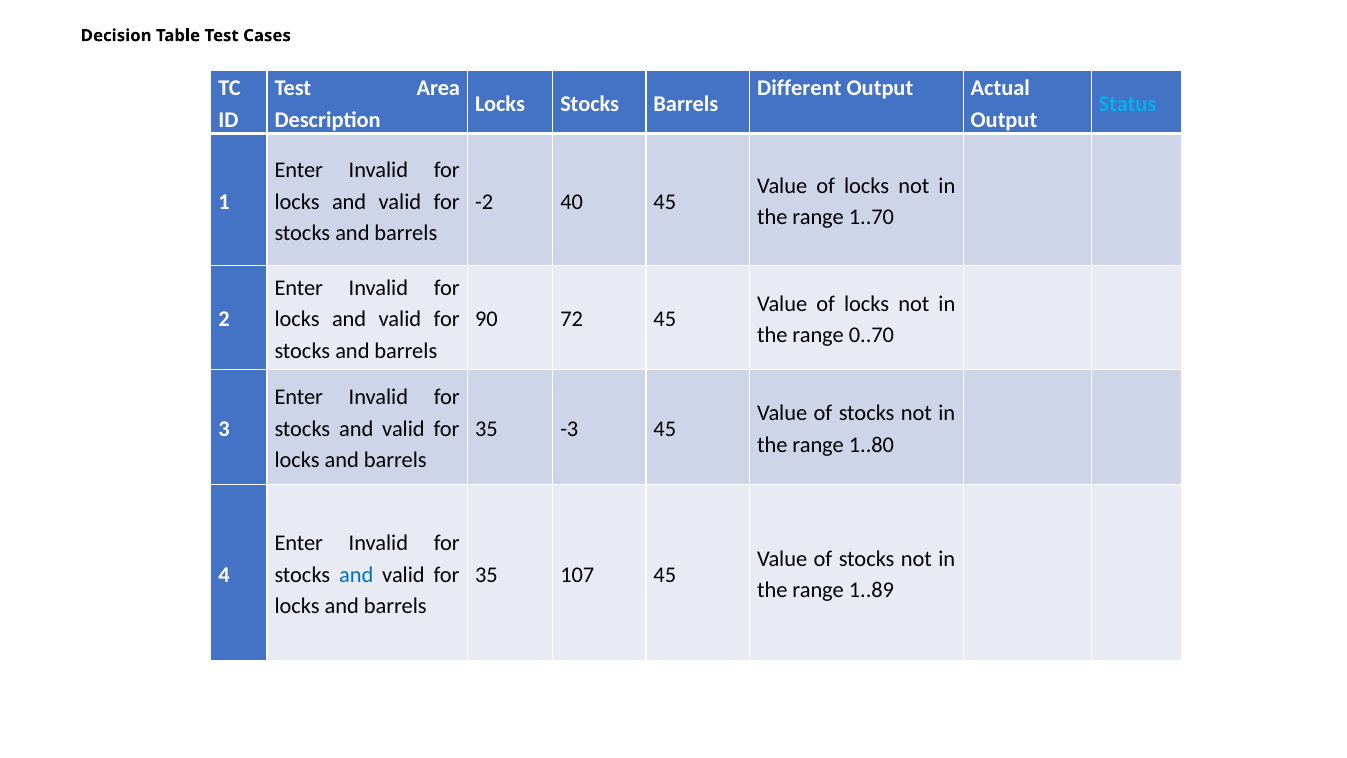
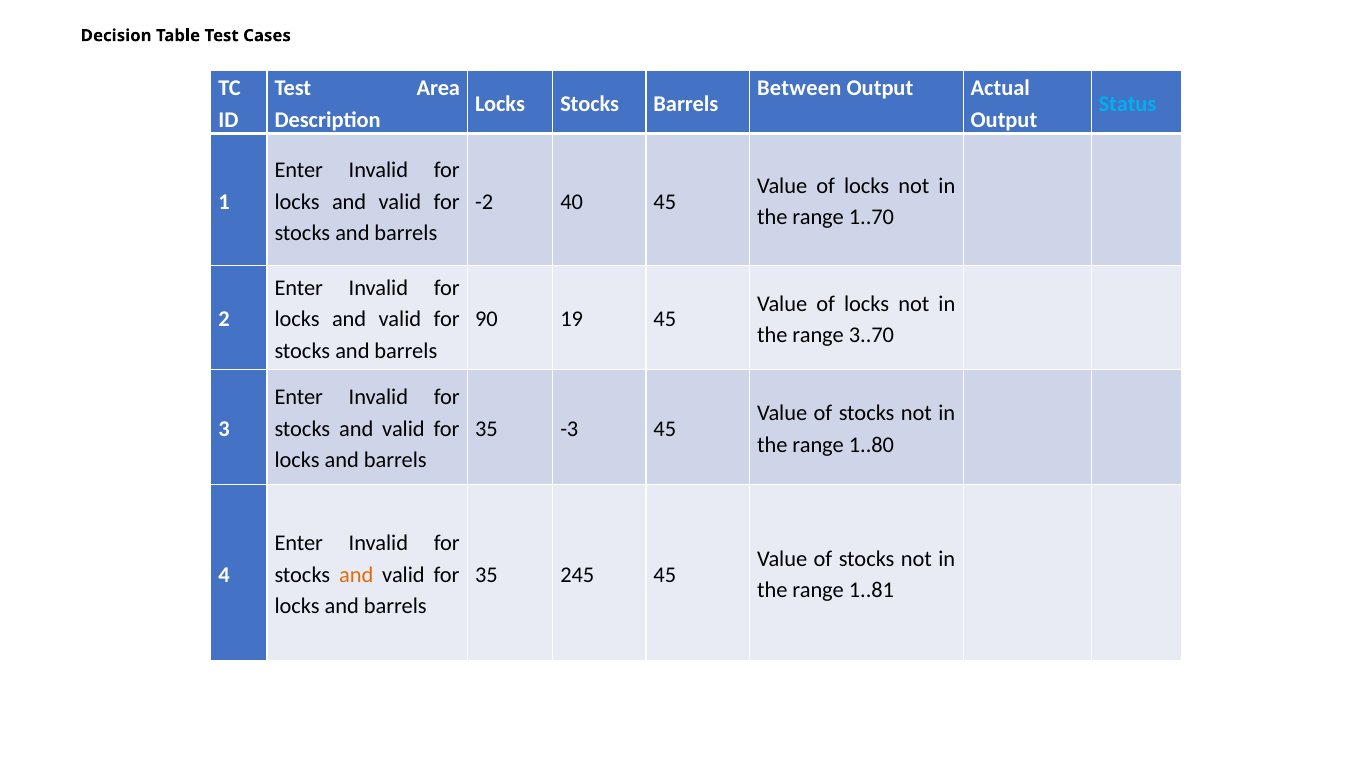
Different: Different -> Between
72: 72 -> 19
0..70: 0..70 -> 3..70
and at (356, 575) colour: blue -> orange
107: 107 -> 245
1..89: 1..89 -> 1..81
